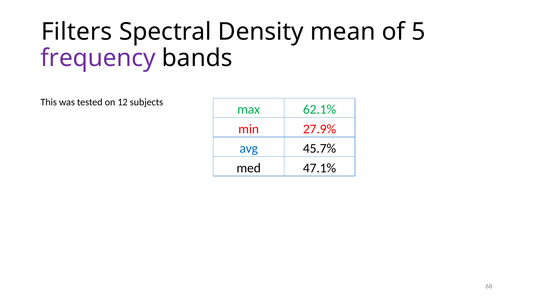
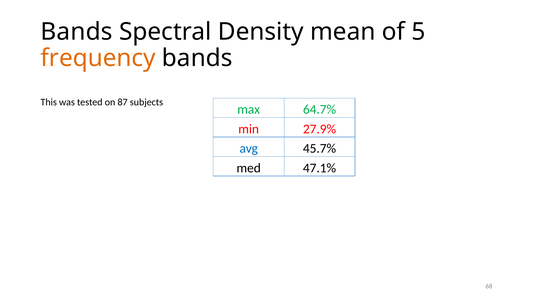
Filters at (77, 32): Filters -> Bands
frequency colour: purple -> orange
12: 12 -> 87
62.1%: 62.1% -> 64.7%
